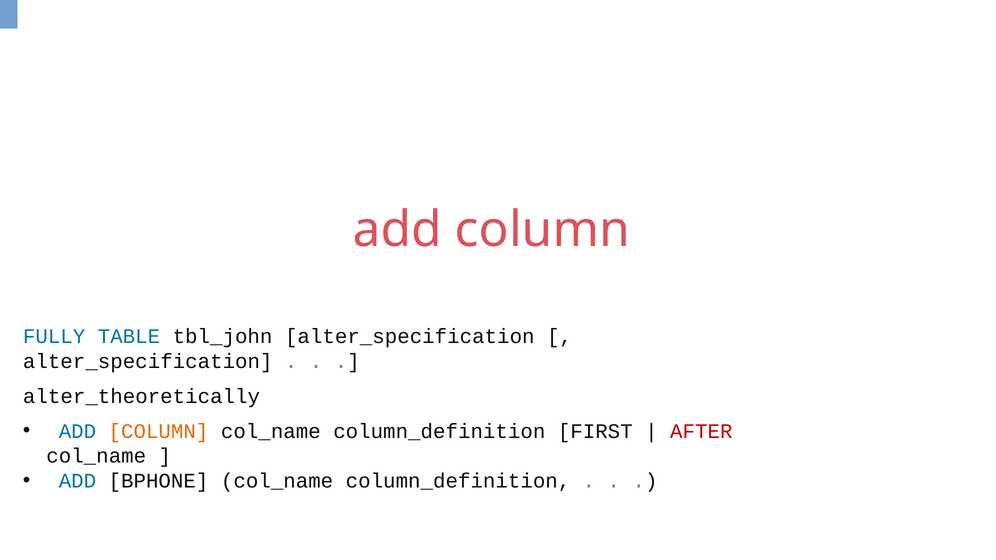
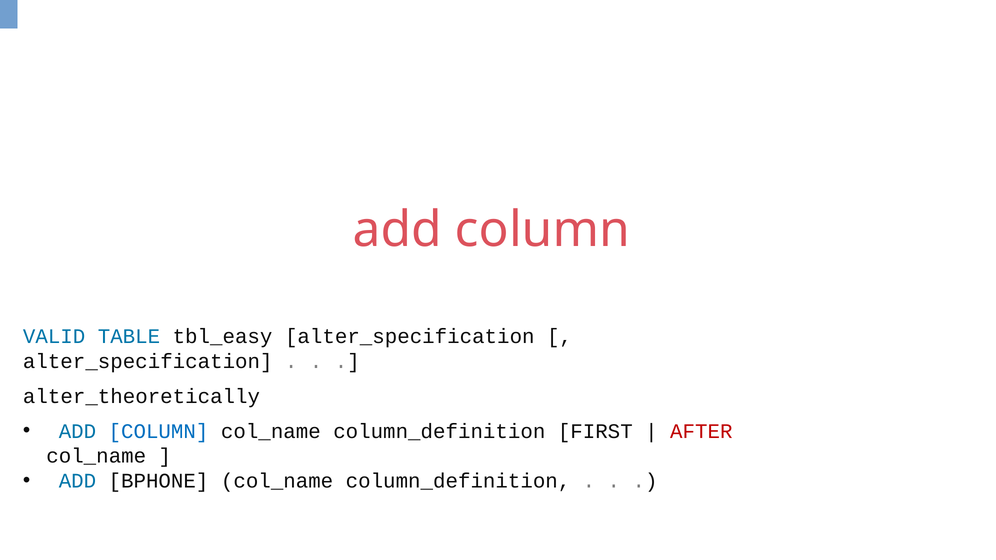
FULLY: FULLY -> VALID
tbl_john: tbl_john -> tbl_easy
COLUMN at (158, 431) colour: orange -> blue
